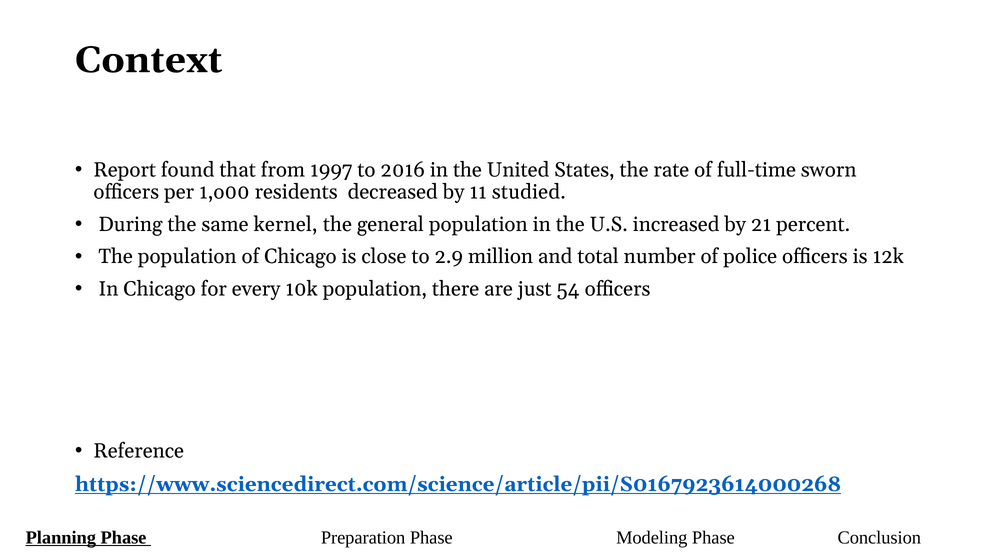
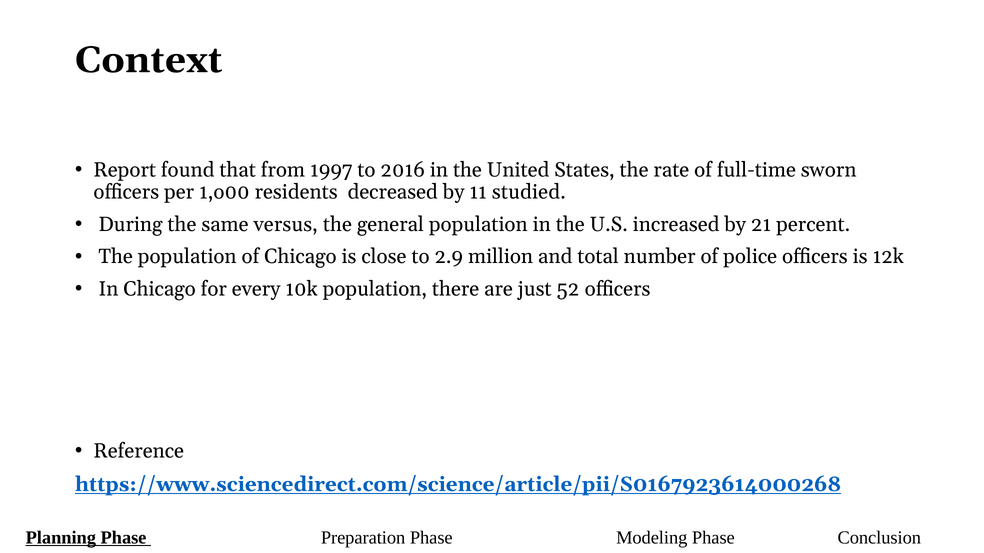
kernel: kernel -> versus
54: 54 -> 52
